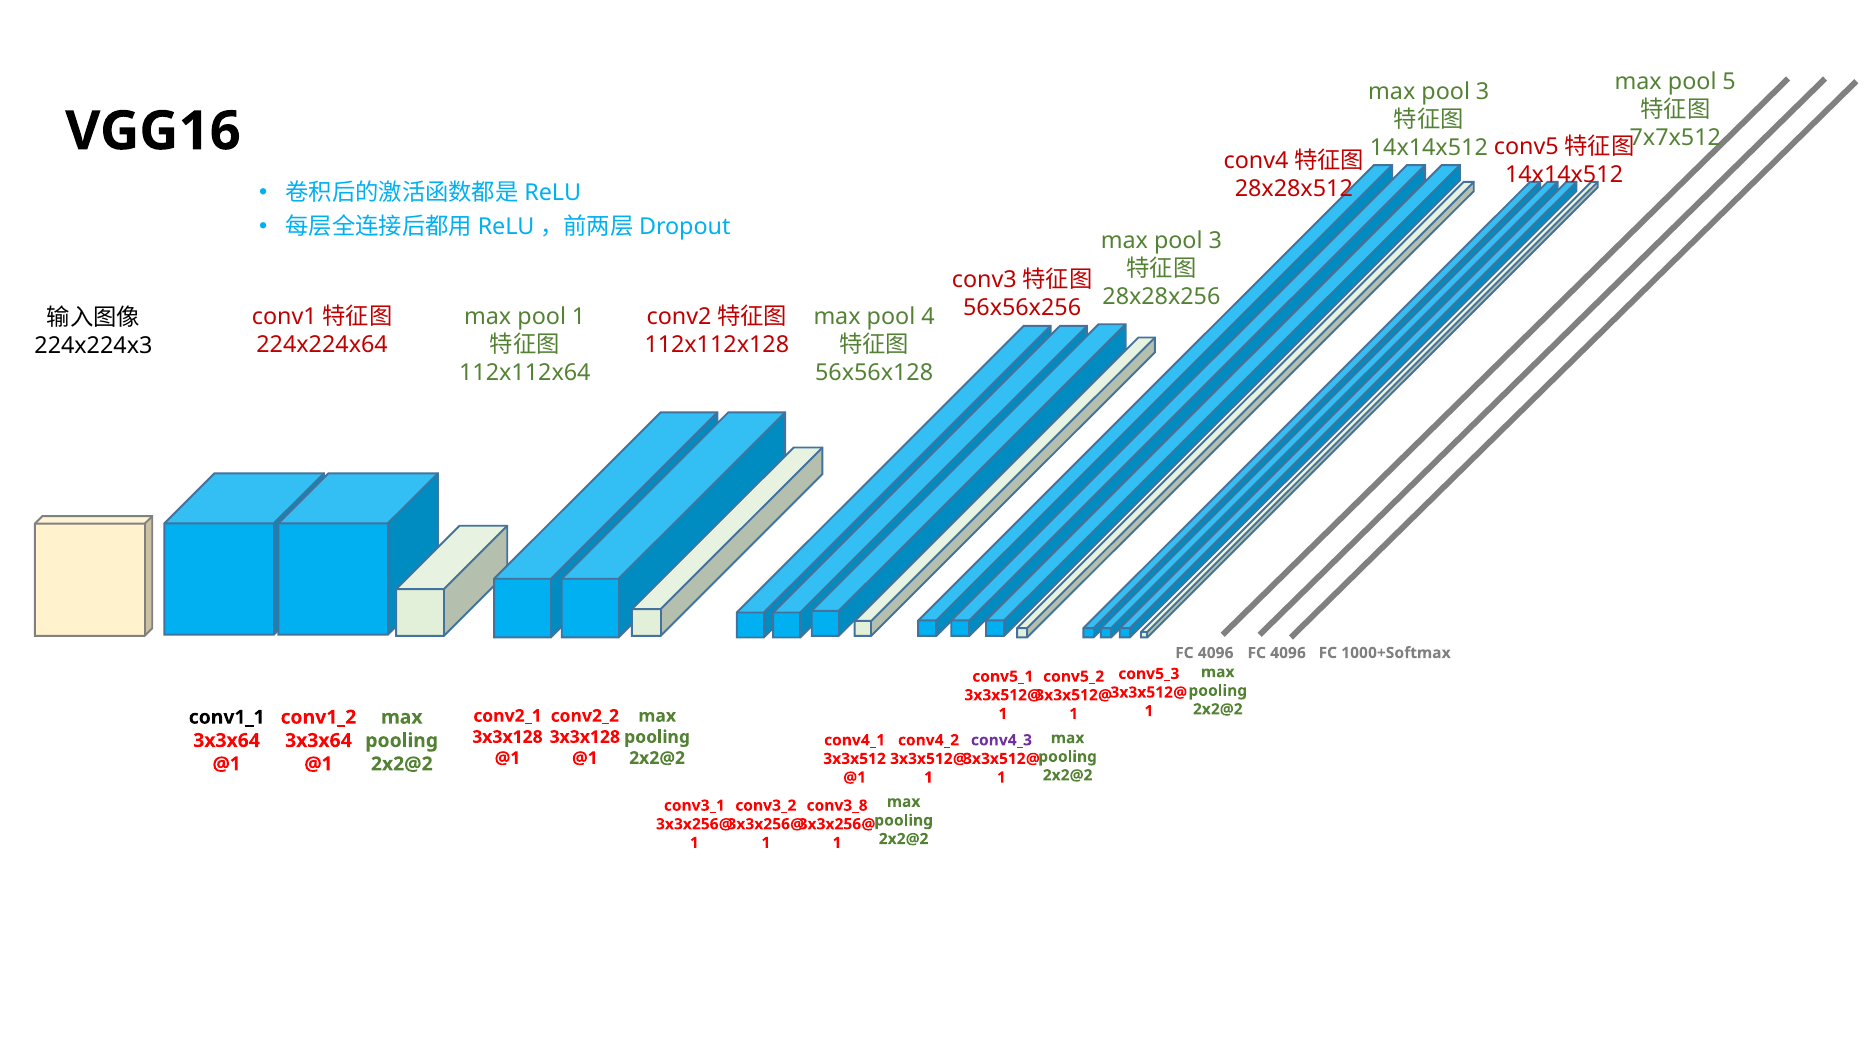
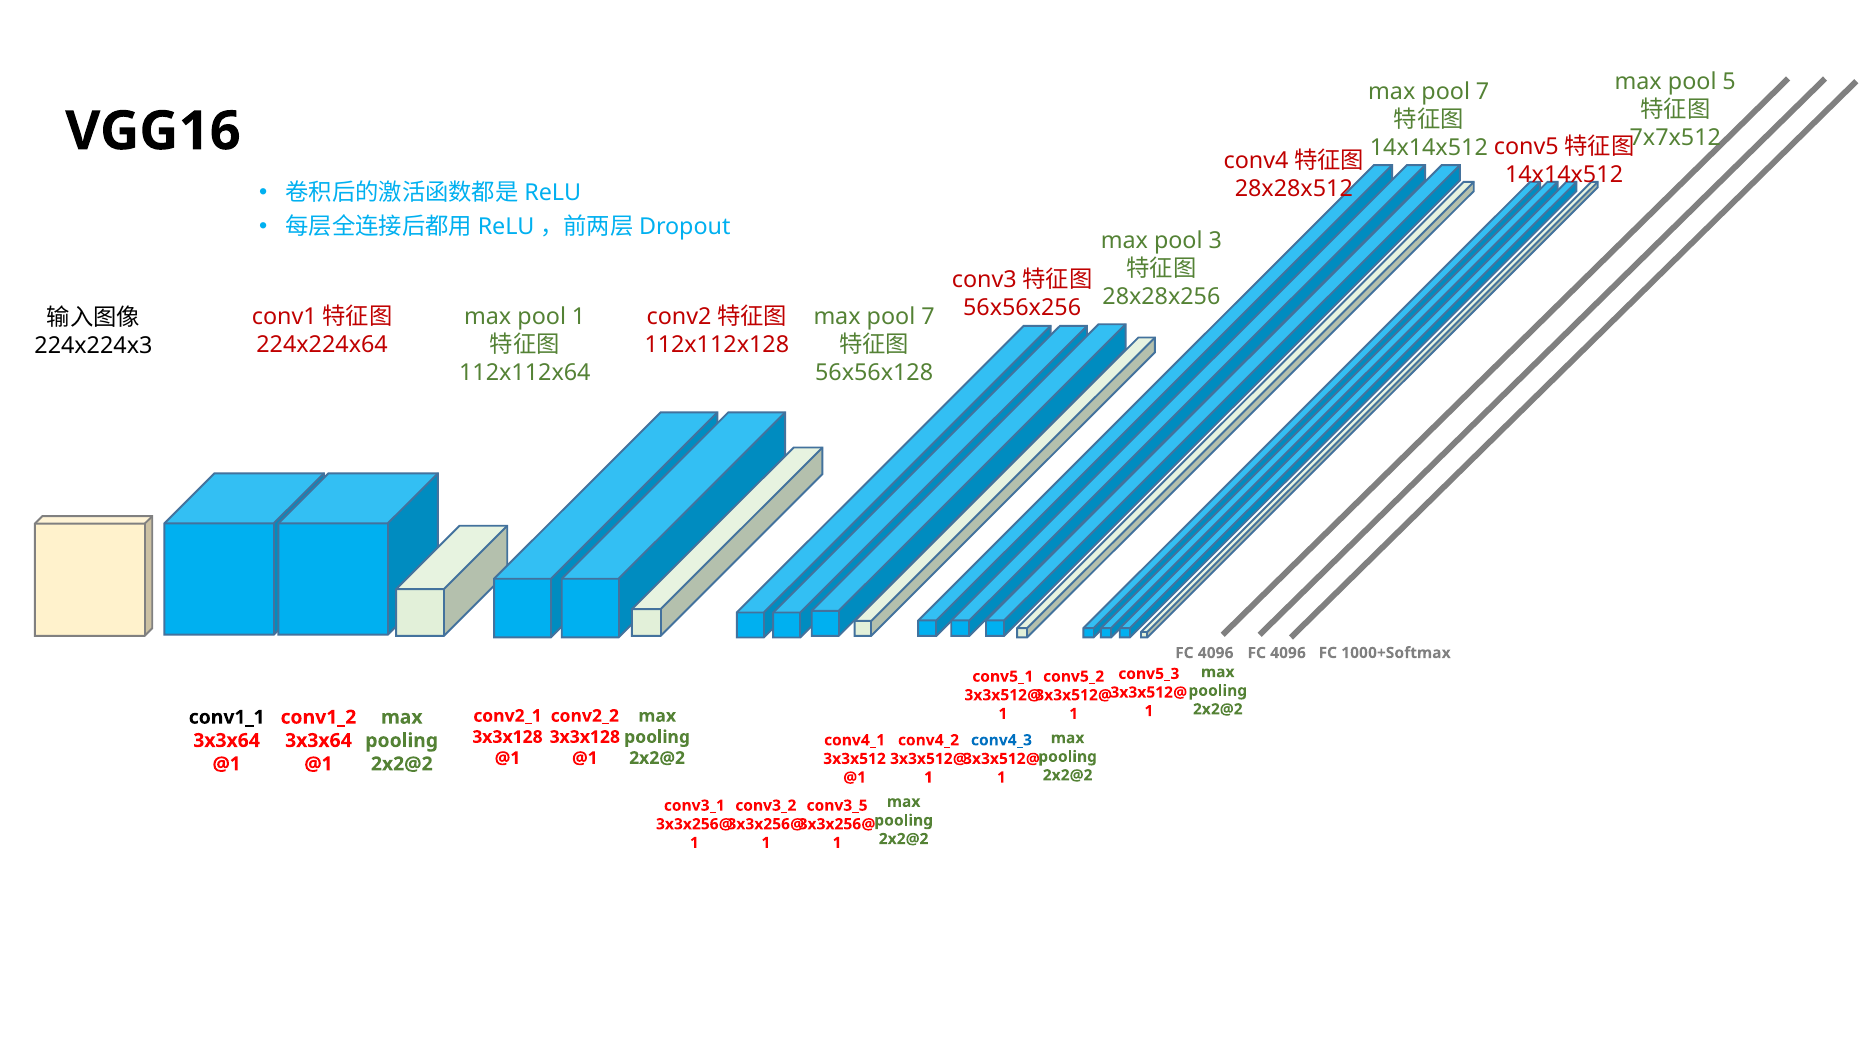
3 at (1483, 92): 3 -> 7
4 at (928, 317): 4 -> 7
conv4_3 colour: purple -> blue
conv3_8: conv3_8 -> conv3_5
